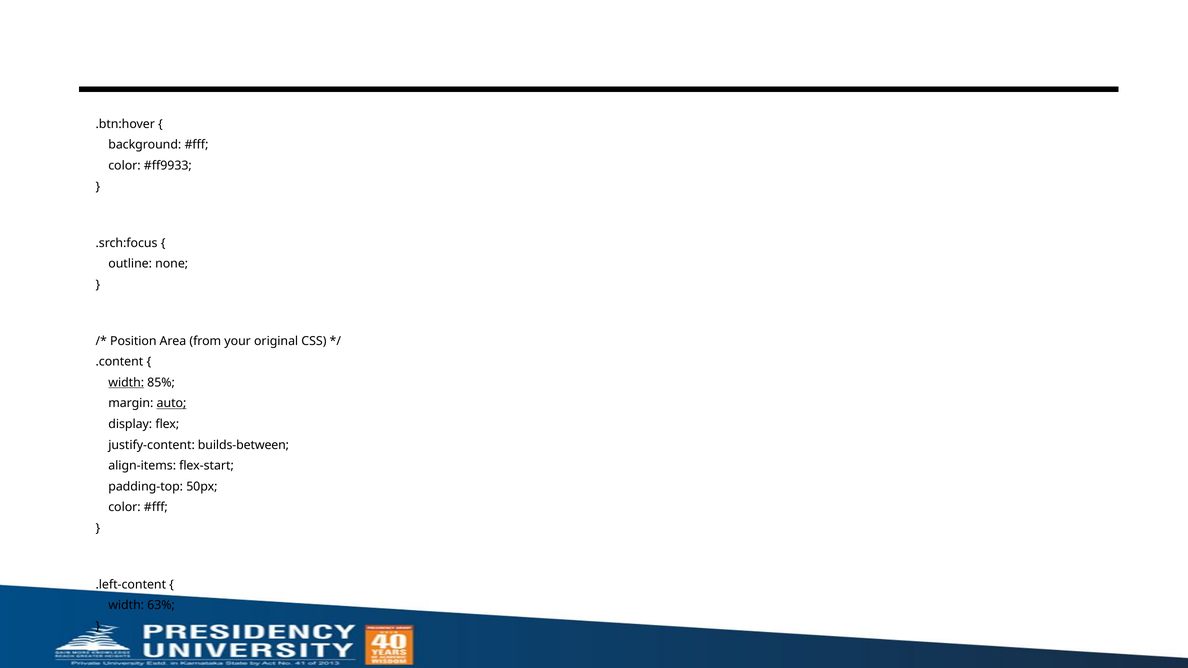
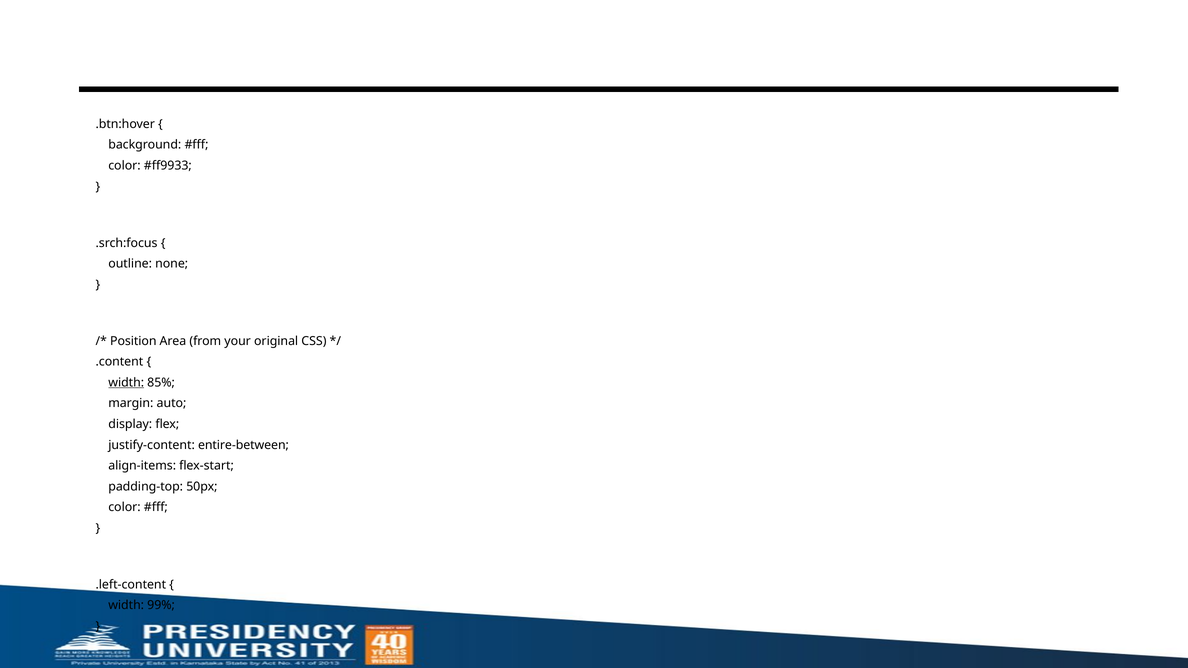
auto underline: present -> none
builds-between: builds-between -> entire-between
63%: 63% -> 99%
